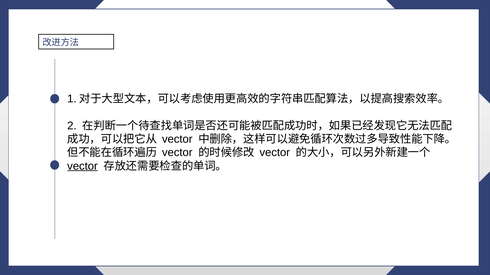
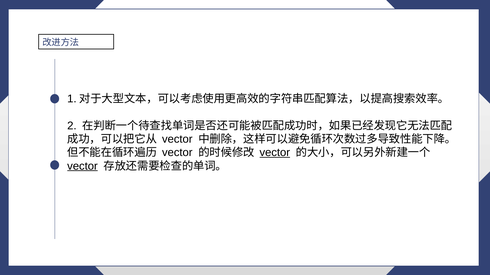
vector at (275, 153) underline: none -> present
